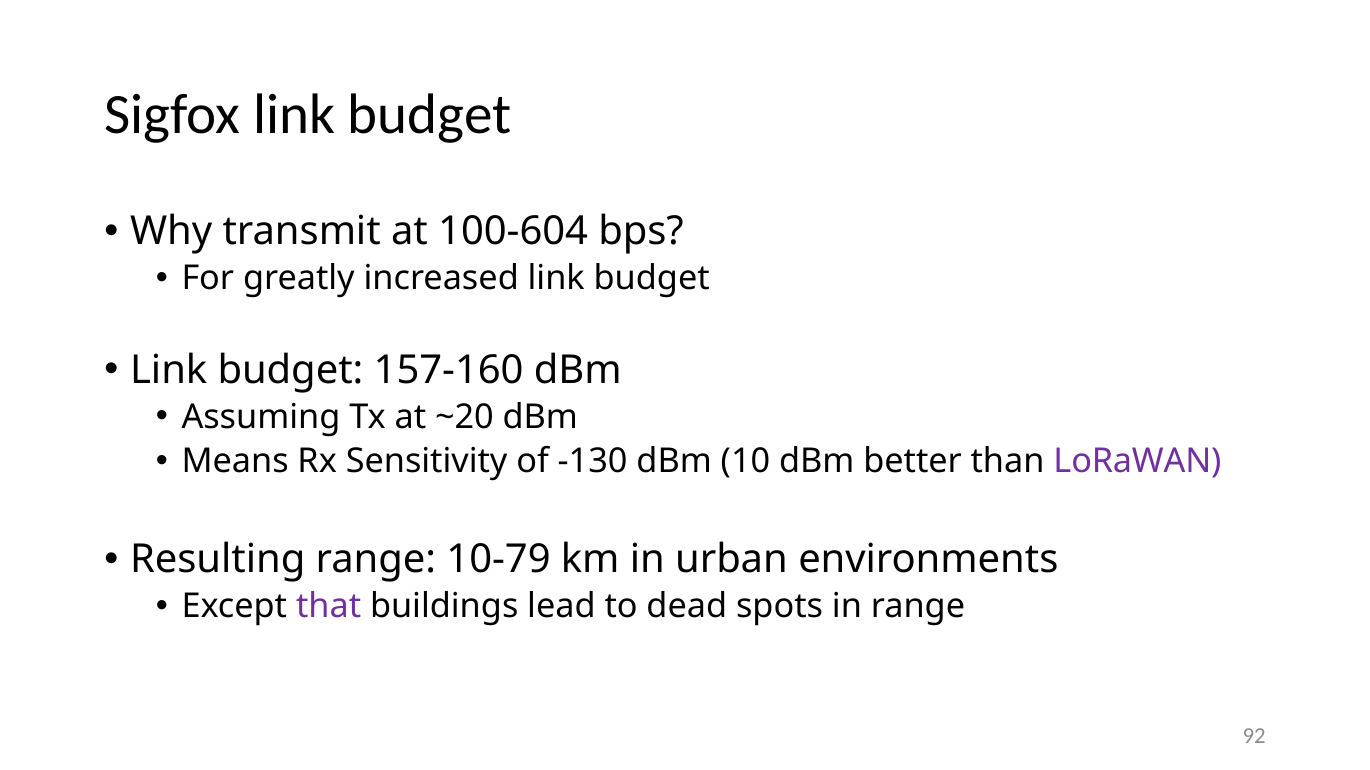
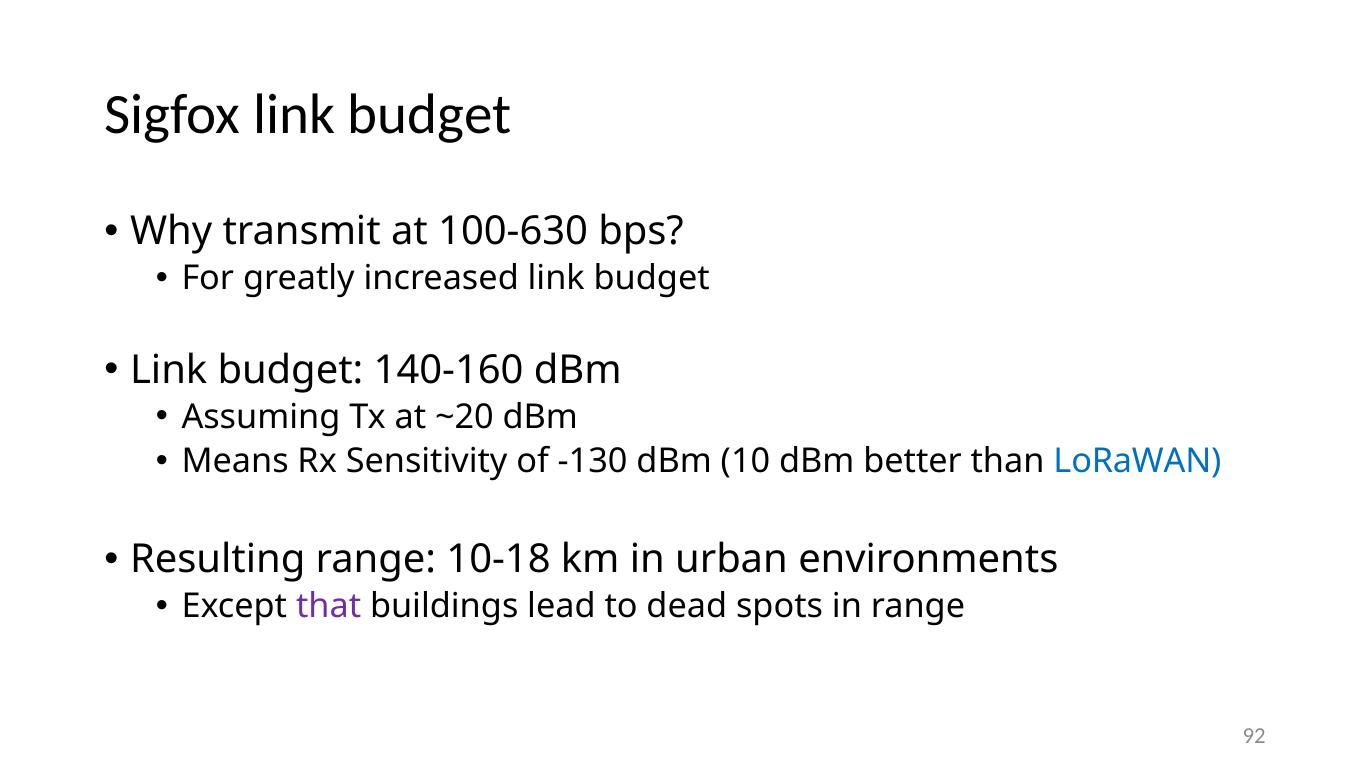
100-604: 100-604 -> 100-630
157-160: 157-160 -> 140-160
LoRaWAN colour: purple -> blue
10-79: 10-79 -> 10-18
